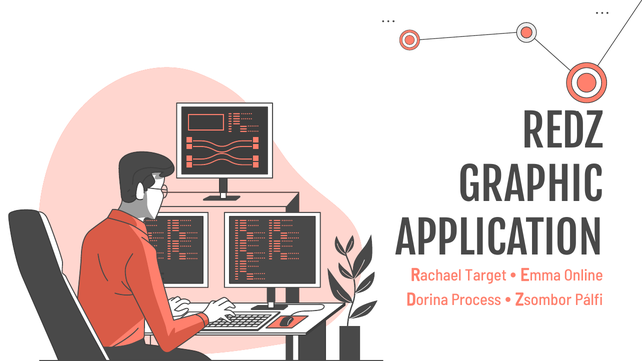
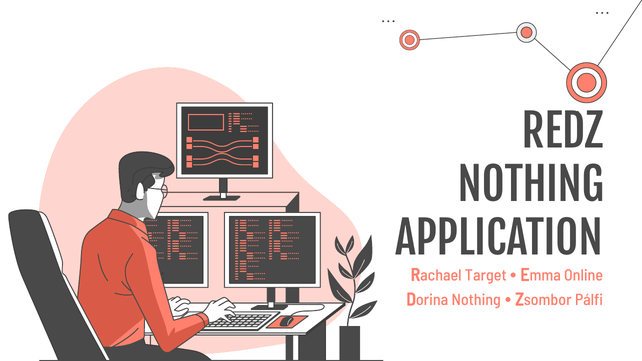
GRAPHIC at (531, 187): GRAPHIC -> NOTHING
Dorina Process: Process -> Nothing
